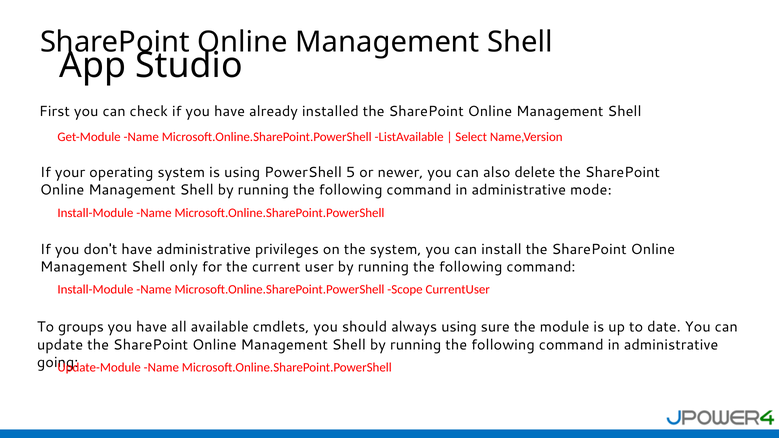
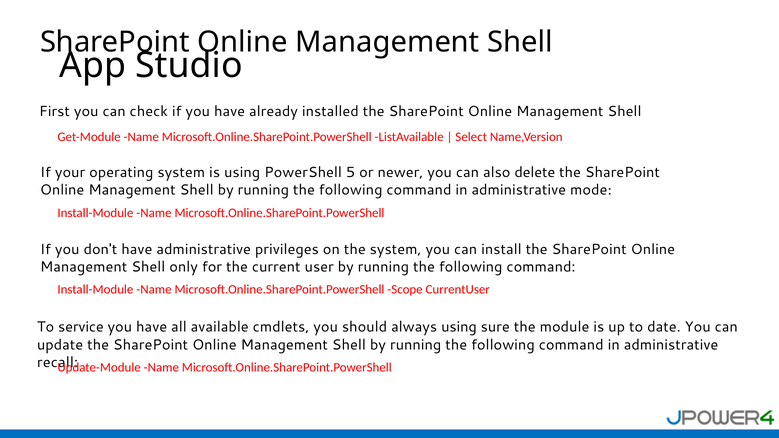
groups: groups -> service
going: going -> recall
